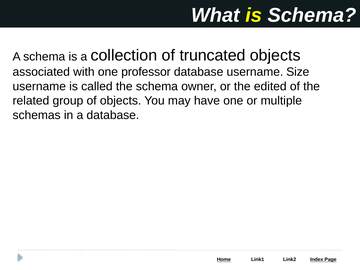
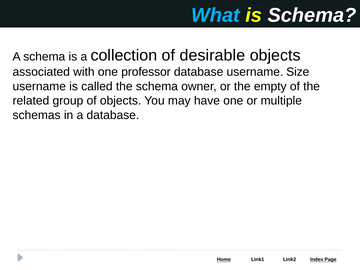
What colour: white -> light blue
truncated: truncated -> desirable
edited: edited -> empty
